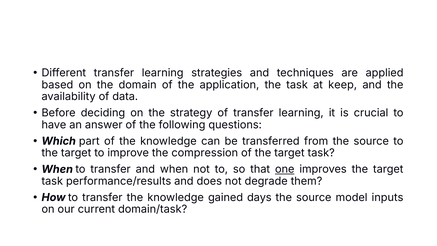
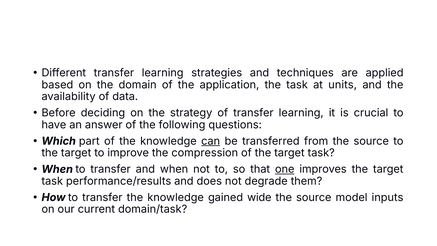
keep: keep -> units
can underline: none -> present
days: days -> wide
